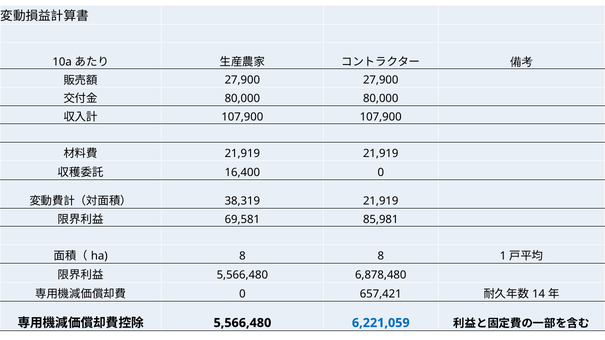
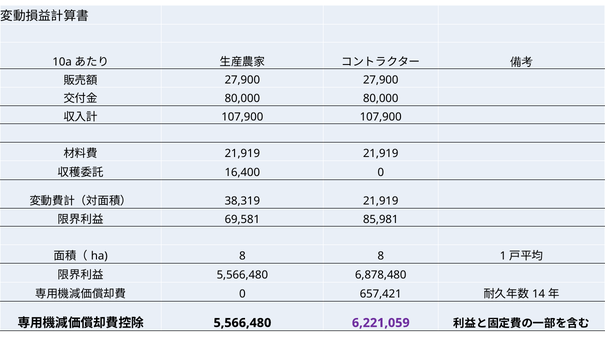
6,221,059 colour: blue -> purple
